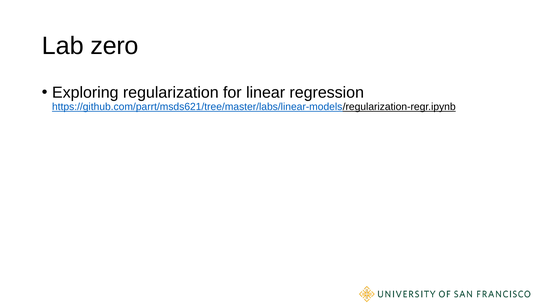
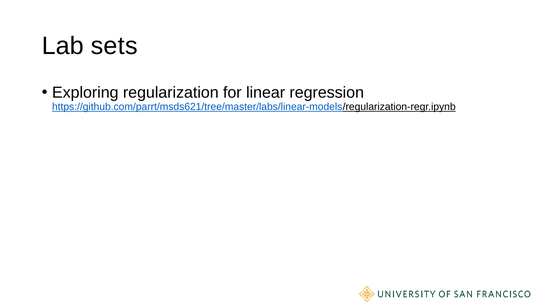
zero: zero -> sets
